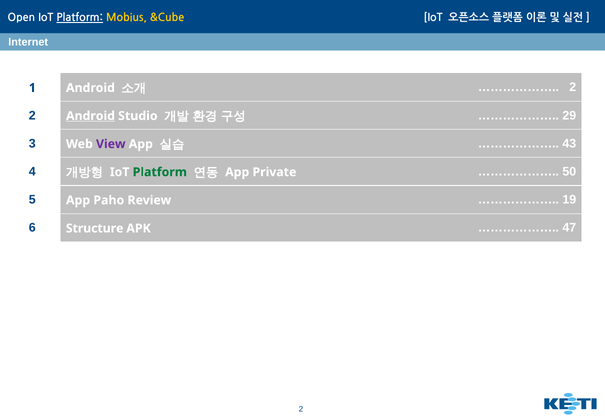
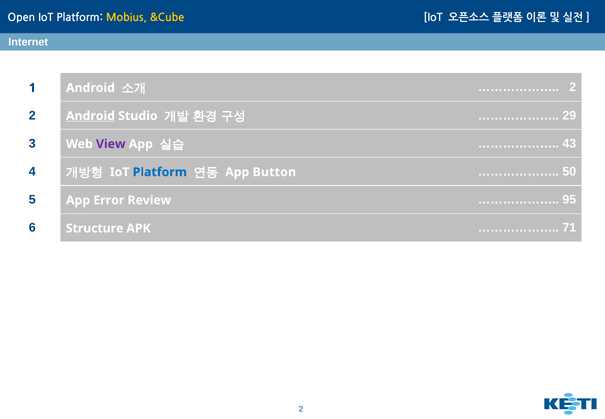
Platform at (80, 18) underline: present -> none
Platform at (160, 172) colour: green -> blue
Private: Private -> Button
Paho: Paho -> Error
19: 19 -> 95
47: 47 -> 71
